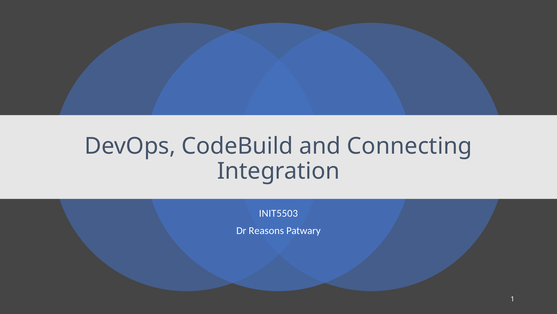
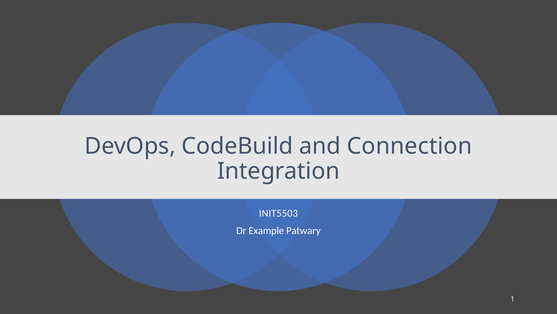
Connecting: Connecting -> Connection
Reasons: Reasons -> Example
